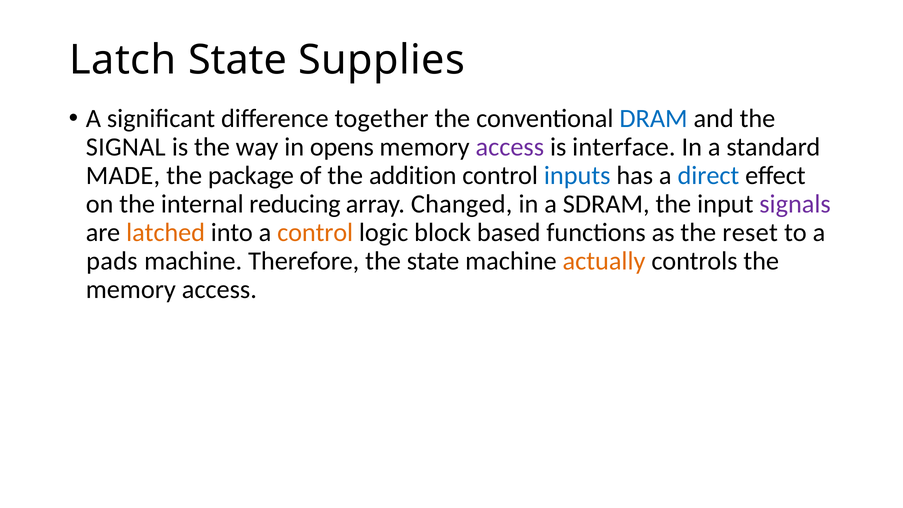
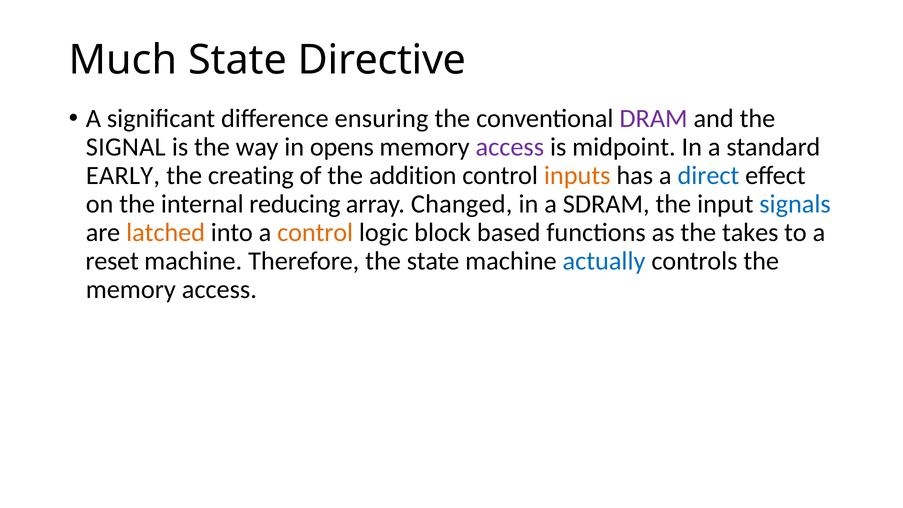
Latch: Latch -> Much
Supplies: Supplies -> Directive
together: together -> ensuring
DRAM colour: blue -> purple
interface: interface -> midpoint
MADE: MADE -> EARLY
package: package -> creating
inputs colour: blue -> orange
signals colour: purple -> blue
reset: reset -> takes
pads: pads -> reset
actually colour: orange -> blue
